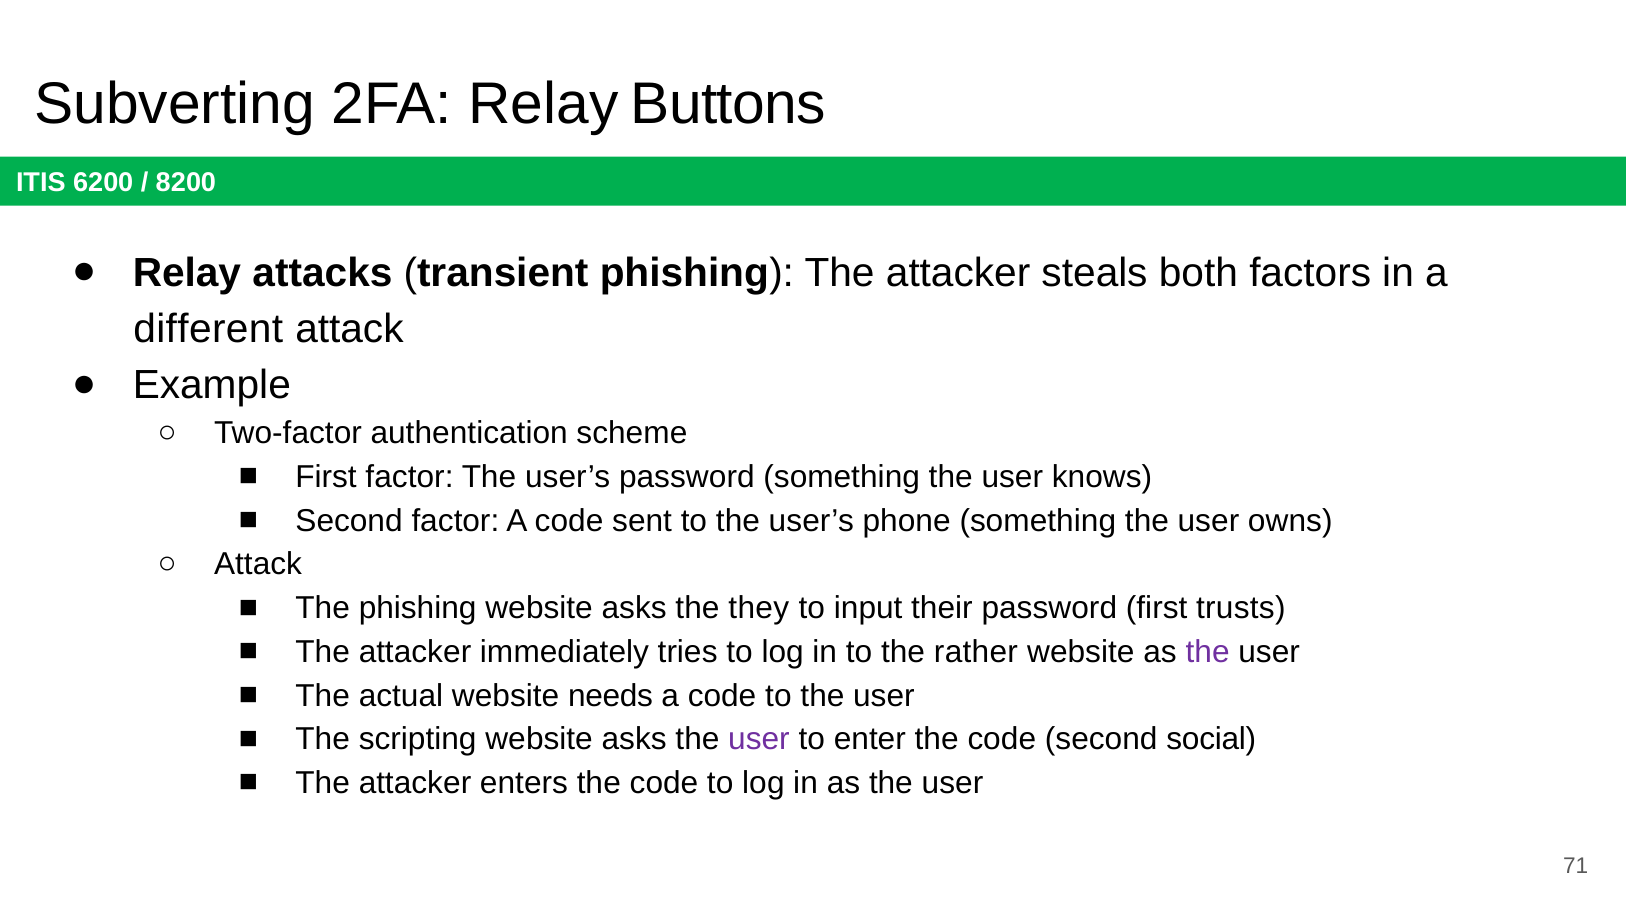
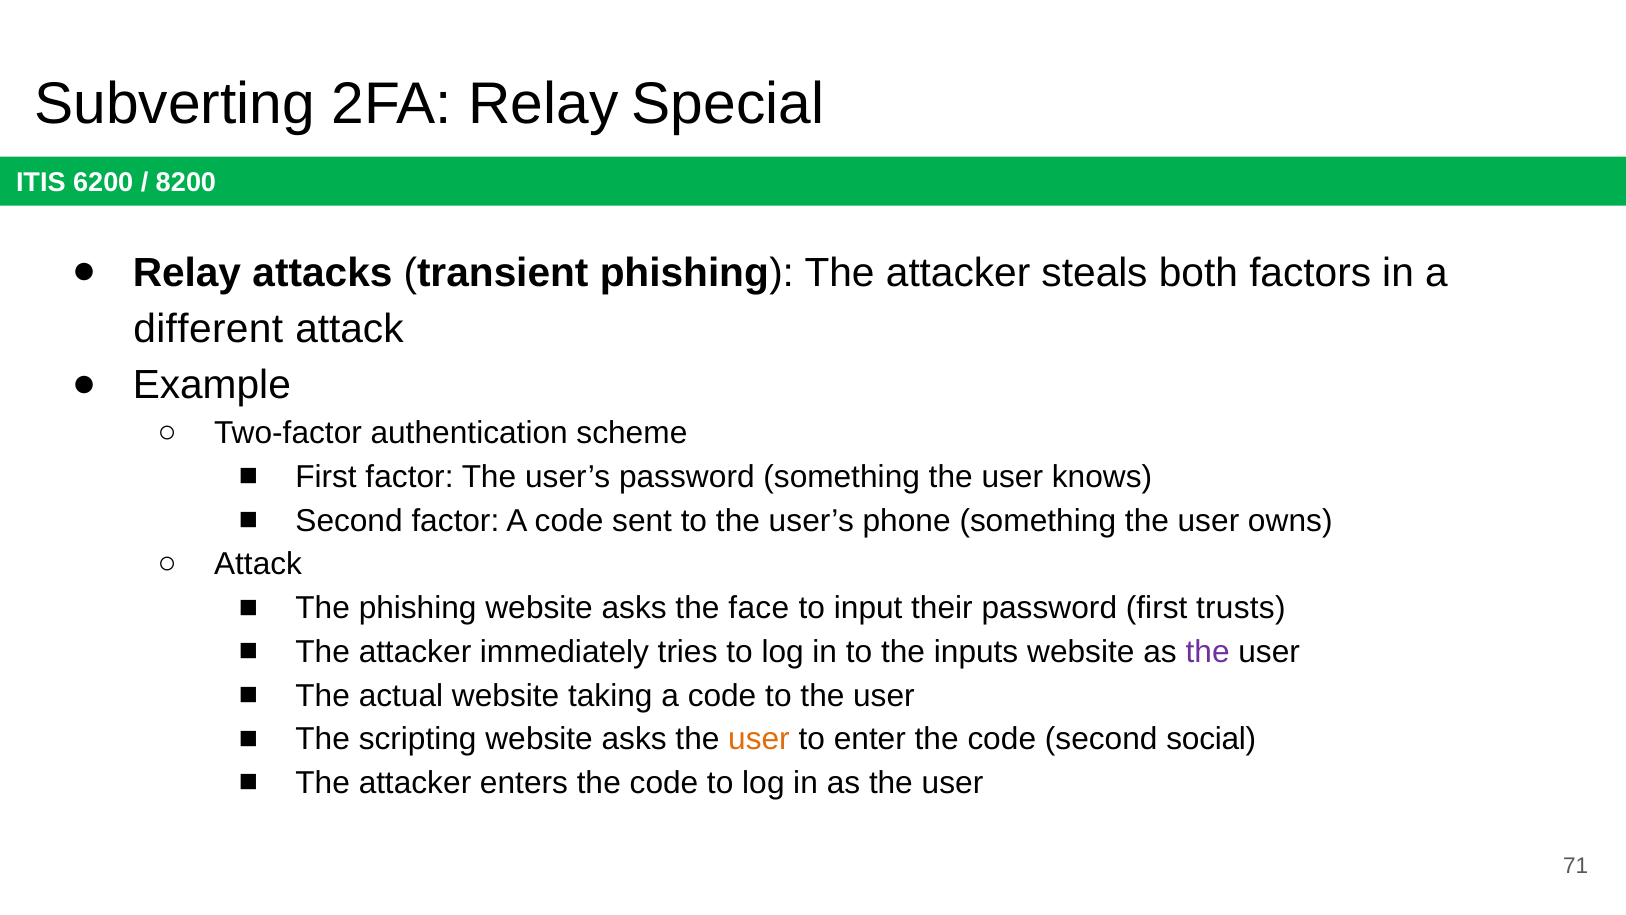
Buttons: Buttons -> Special
they: they -> face
rather: rather -> inputs
needs: needs -> taking
user at (759, 739) colour: purple -> orange
